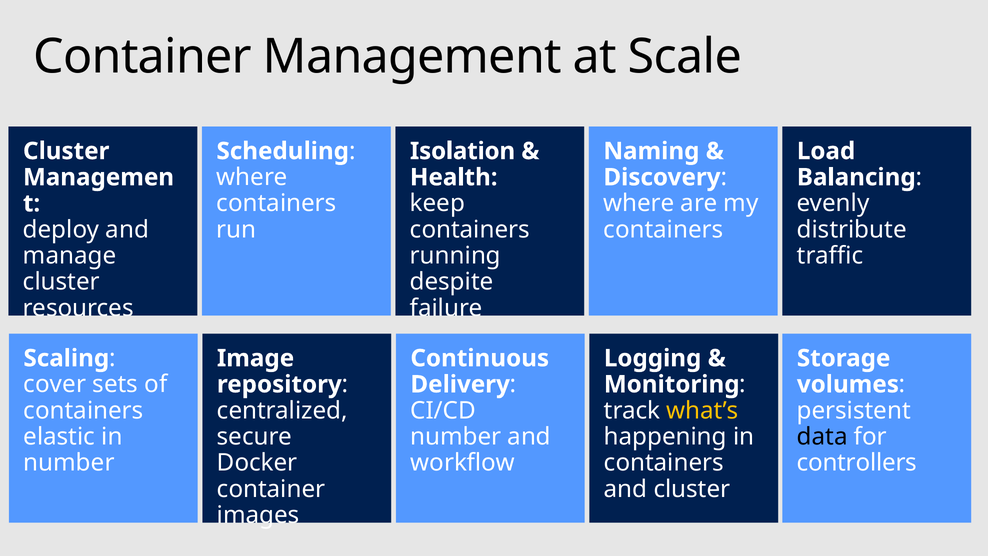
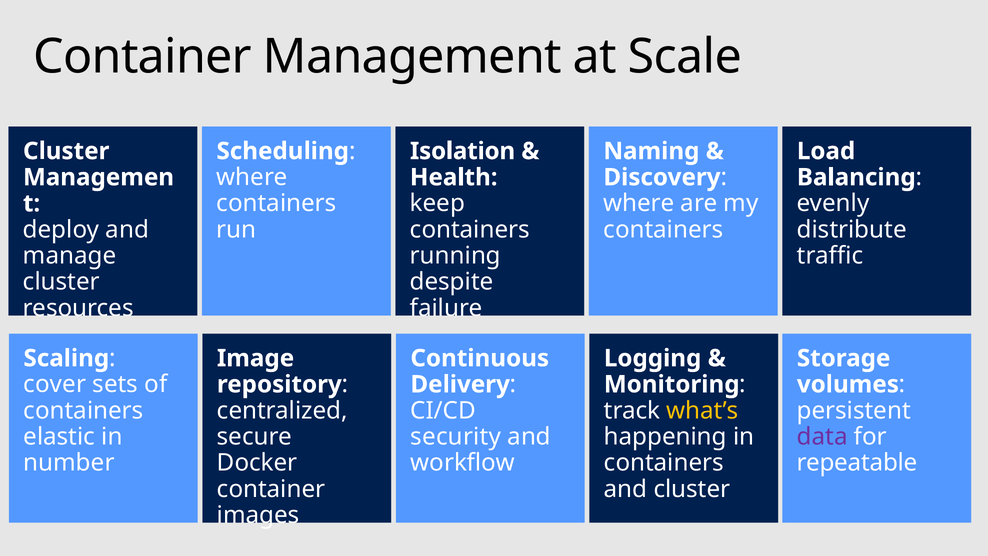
number at (456, 436): number -> security
data colour: black -> purple
controllers: controllers -> repeatable
